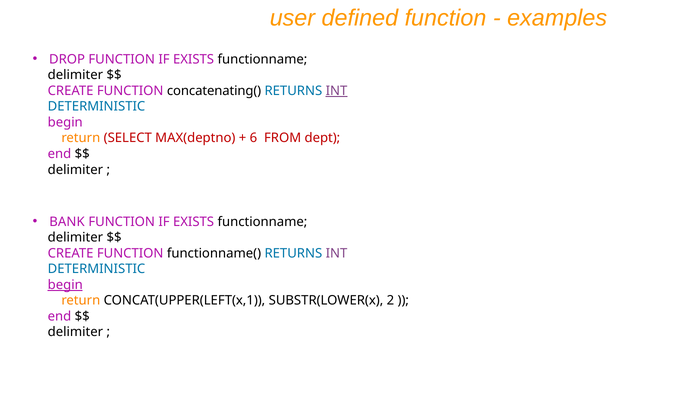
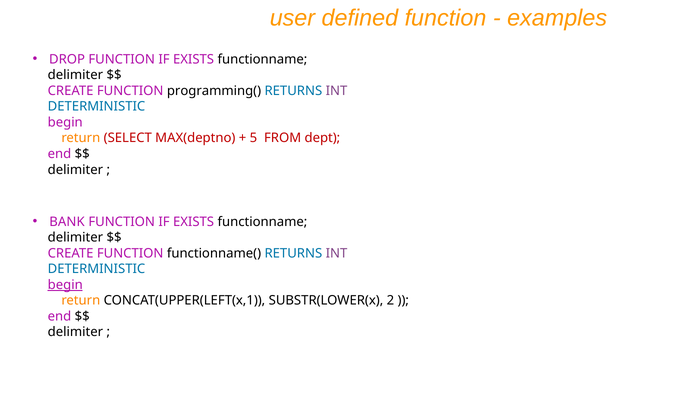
concatenating(: concatenating( -> programming(
INT at (336, 91) underline: present -> none
6: 6 -> 5
